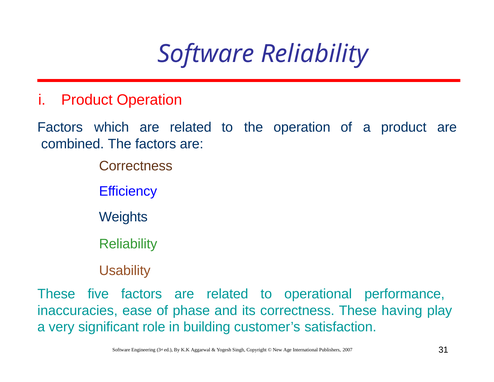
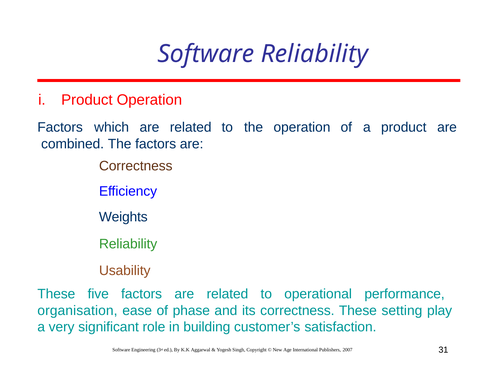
inaccuracies: inaccuracies -> organisation
having: having -> setting
